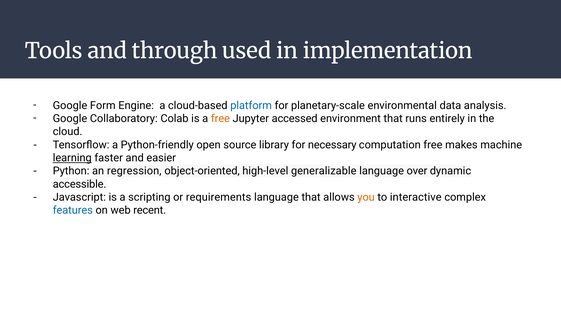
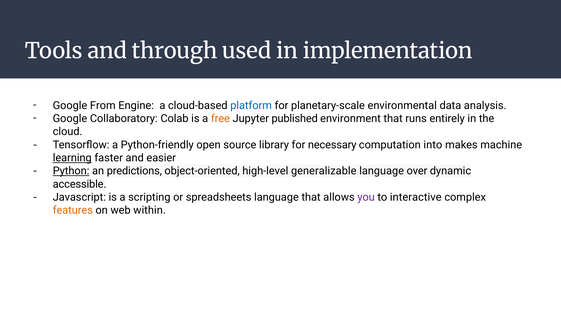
Form: Form -> From
accessed: accessed -> published
computation free: free -> into
Python underline: none -> present
regression: regression -> predictions
requirements: requirements -> spreadsheets
you colour: orange -> purple
features colour: blue -> orange
recent: recent -> within
